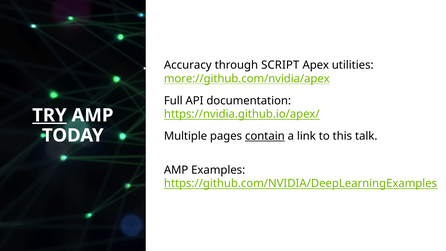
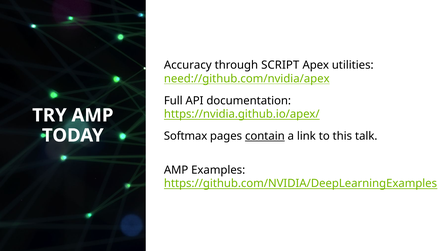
more://github.com/nvidia/apex: more://github.com/nvidia/apex -> need://github.com/nvidia/apex
TRY underline: present -> none
Multiple: Multiple -> Softmax
